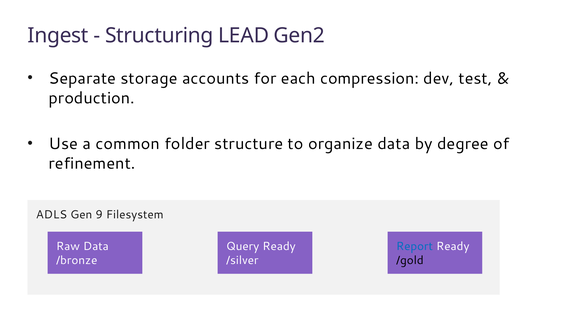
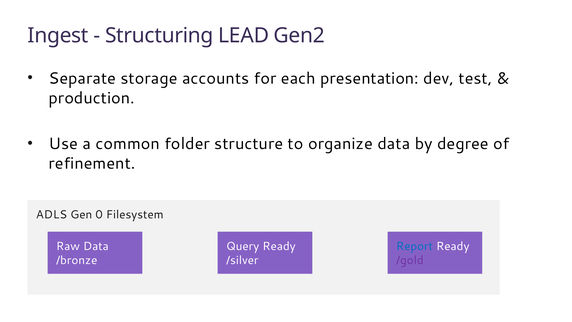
compression: compression -> presentation
9: 9 -> 0
/gold colour: black -> purple
